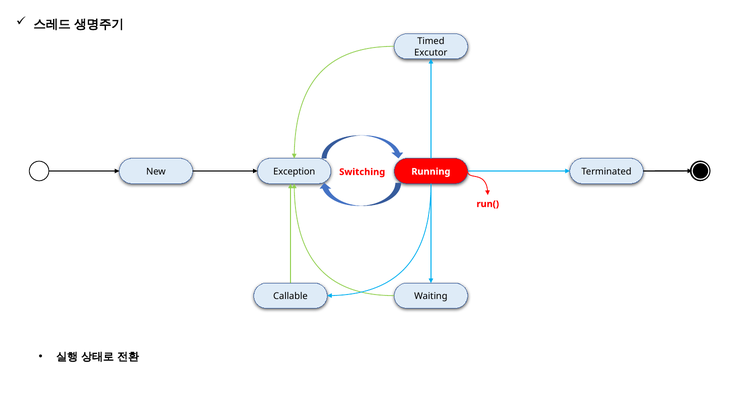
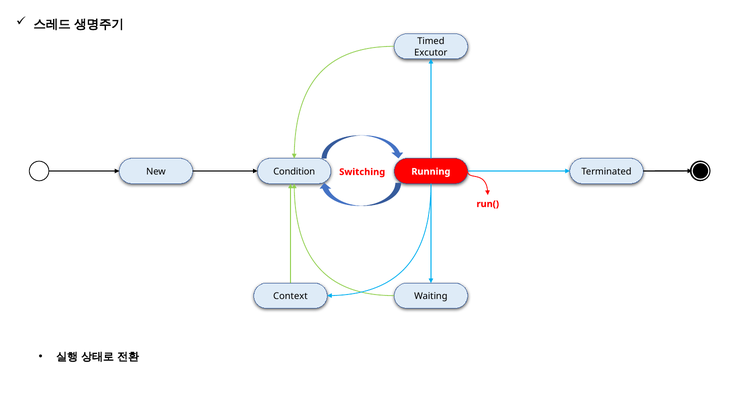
Exception: Exception -> Condition
Callable: Callable -> Context
